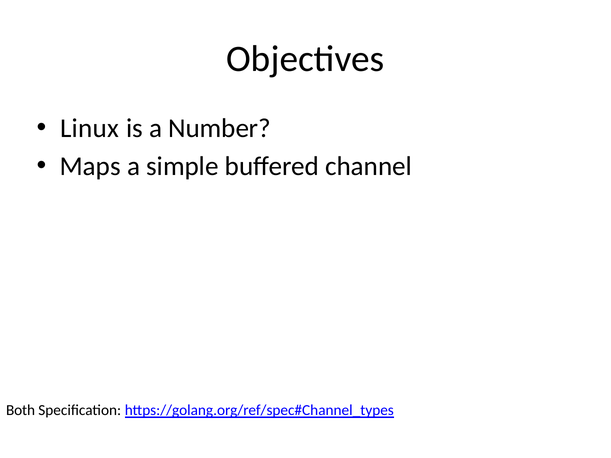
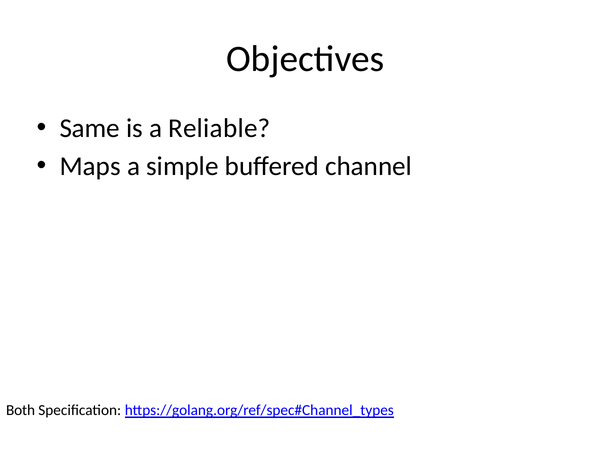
Linux: Linux -> Same
Number: Number -> Reliable
